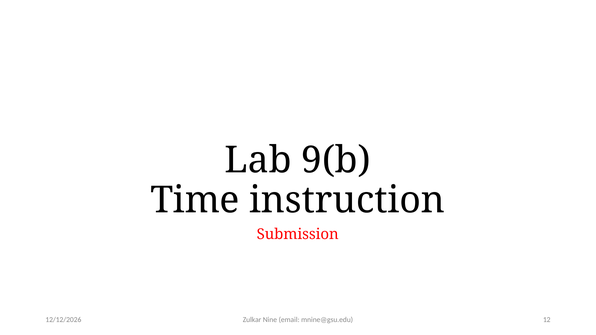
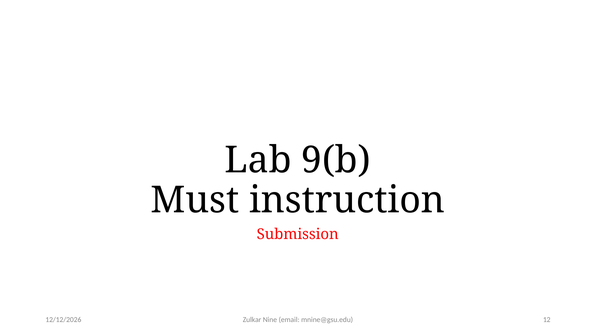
Time: Time -> Must
